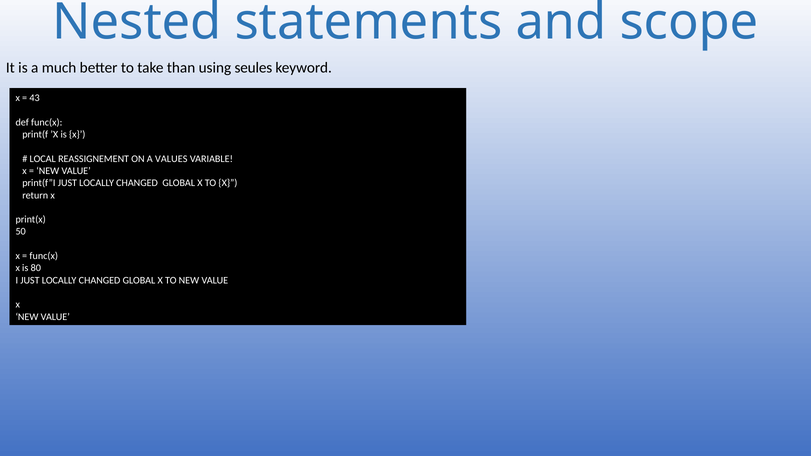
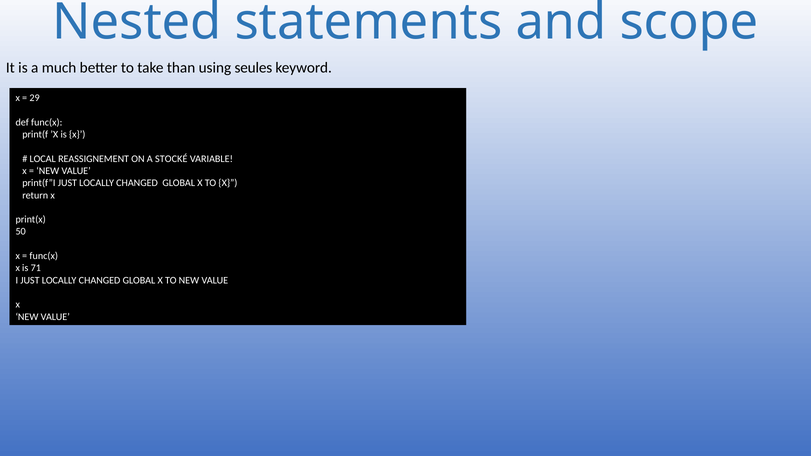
43: 43 -> 29
VALUES: VALUES -> STOCKÉ
80: 80 -> 71
